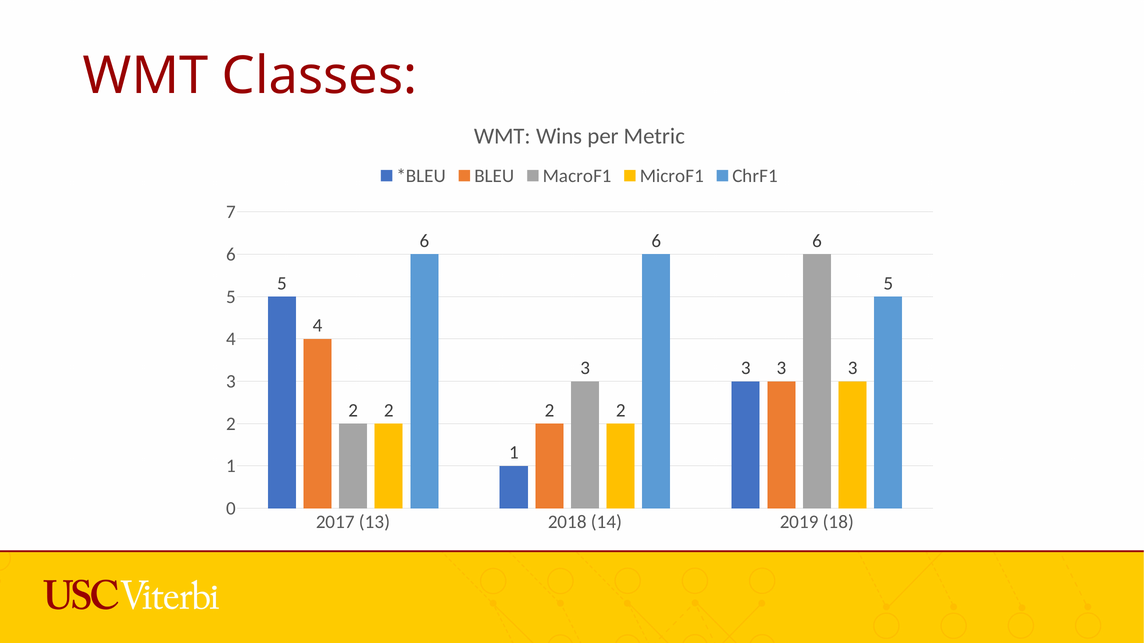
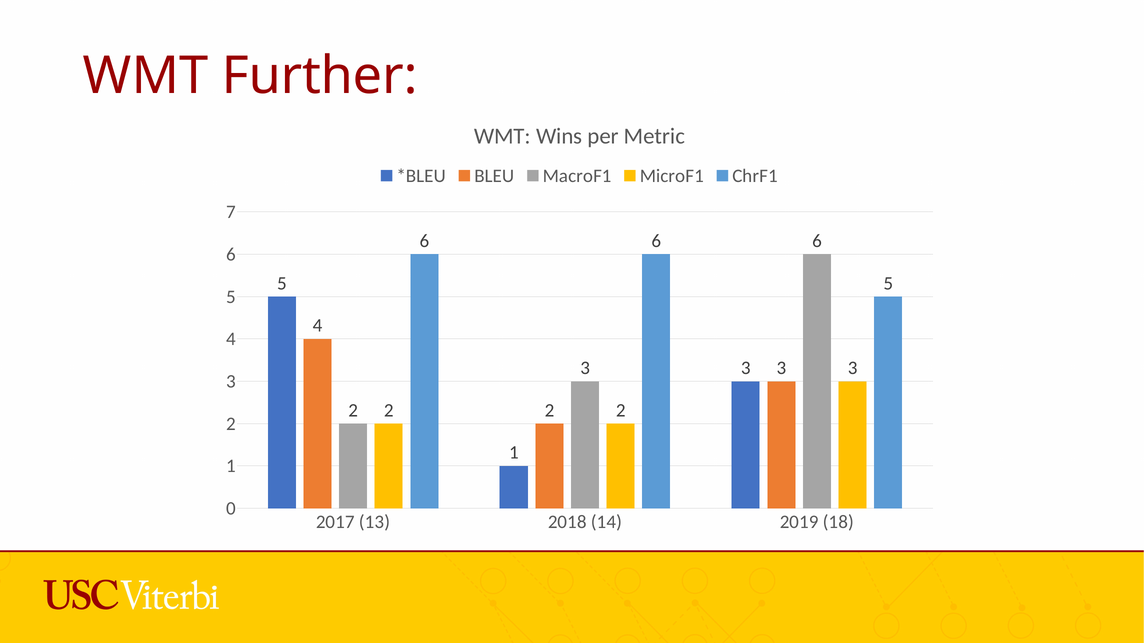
Classes: Classes -> Further
